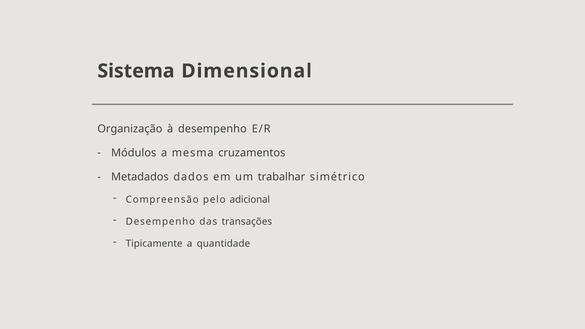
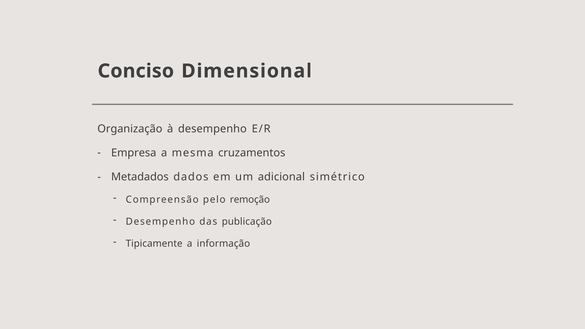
Sistema: Sistema -> Conciso
Módulos: Módulos -> Empresa
trabalhar: trabalhar -> adicional
adicional: adicional -> remoção
transações: transações -> publicação
quantidade: quantidade -> informação
